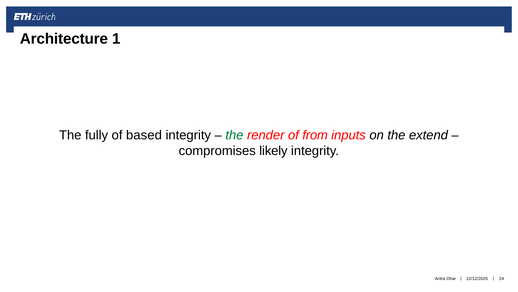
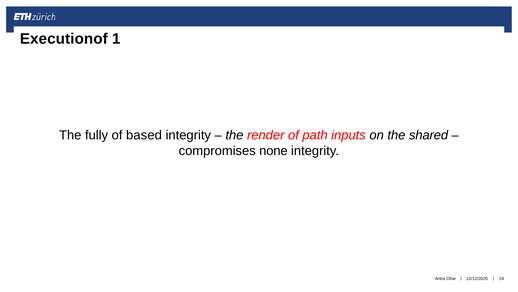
Architecture: Architecture -> Executionof
the at (234, 135) colour: green -> black
from: from -> path
extend: extend -> shared
likely: likely -> none
